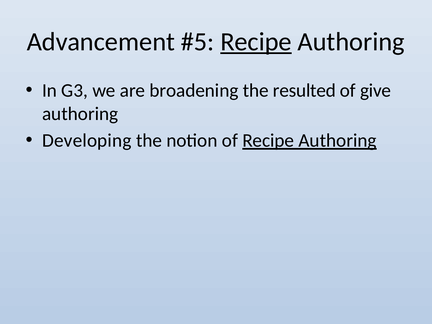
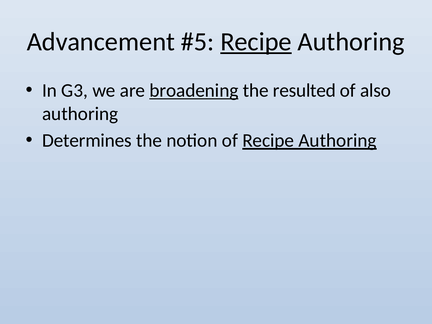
broadening underline: none -> present
give: give -> also
Developing: Developing -> Determines
